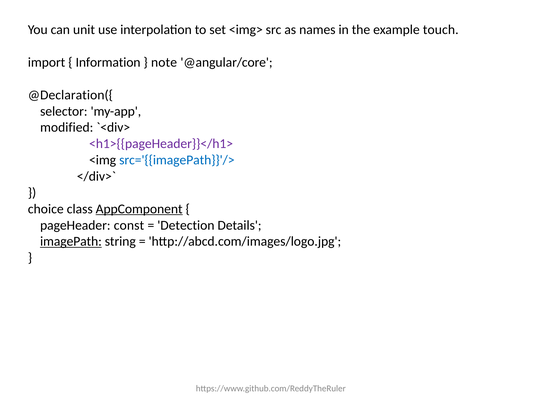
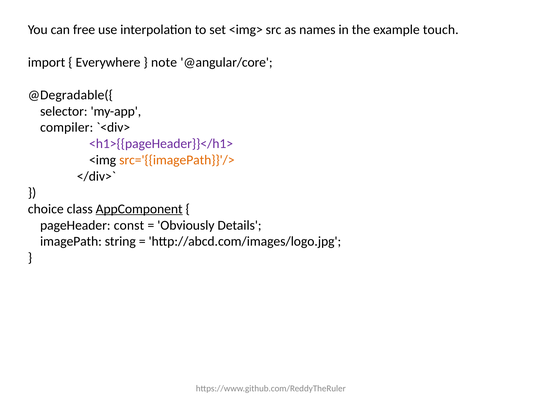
unit: unit -> free
Information: Information -> Everywhere
@Declaration({: @Declaration({ -> @Degradable({
modified: modified -> compiler
src='{{imagePath}}'/> colour: blue -> orange
Detection: Detection -> Obviously
imagePath underline: present -> none
